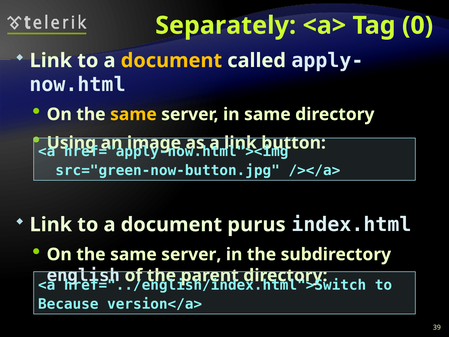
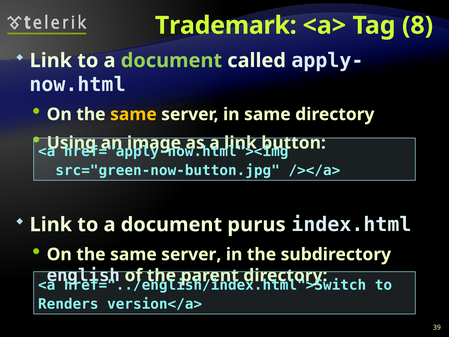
Separately: Separately -> Trademark
0: 0 -> 8
document at (171, 61) colour: yellow -> light green
Because: Because -> Renders
